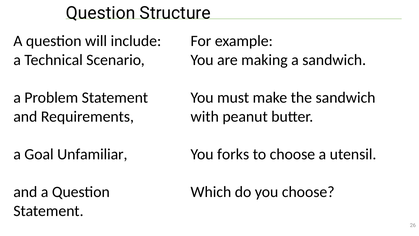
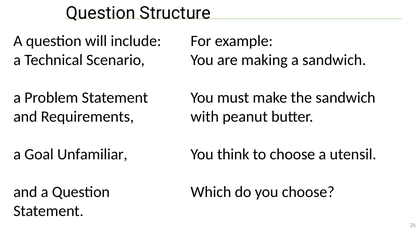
forks: forks -> think
